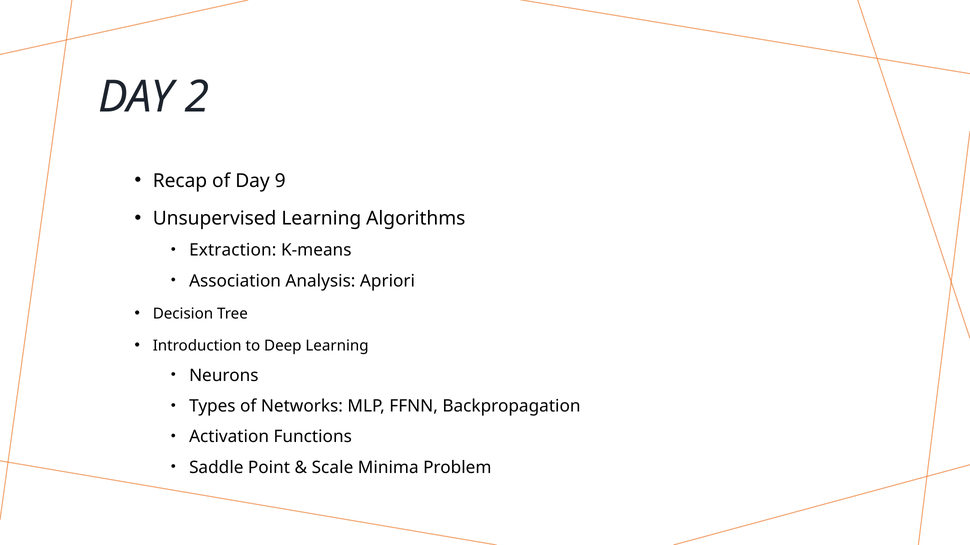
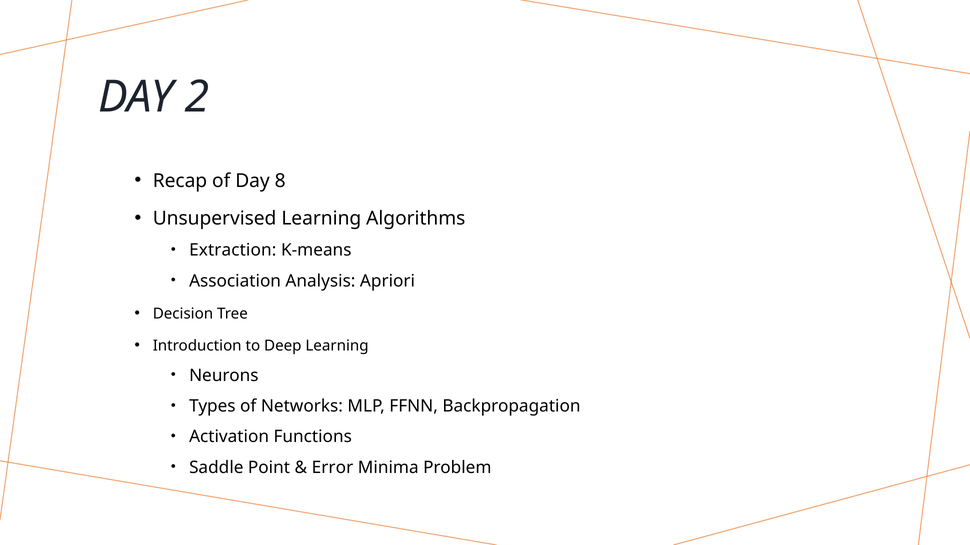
9: 9 -> 8
Scale: Scale -> Error
